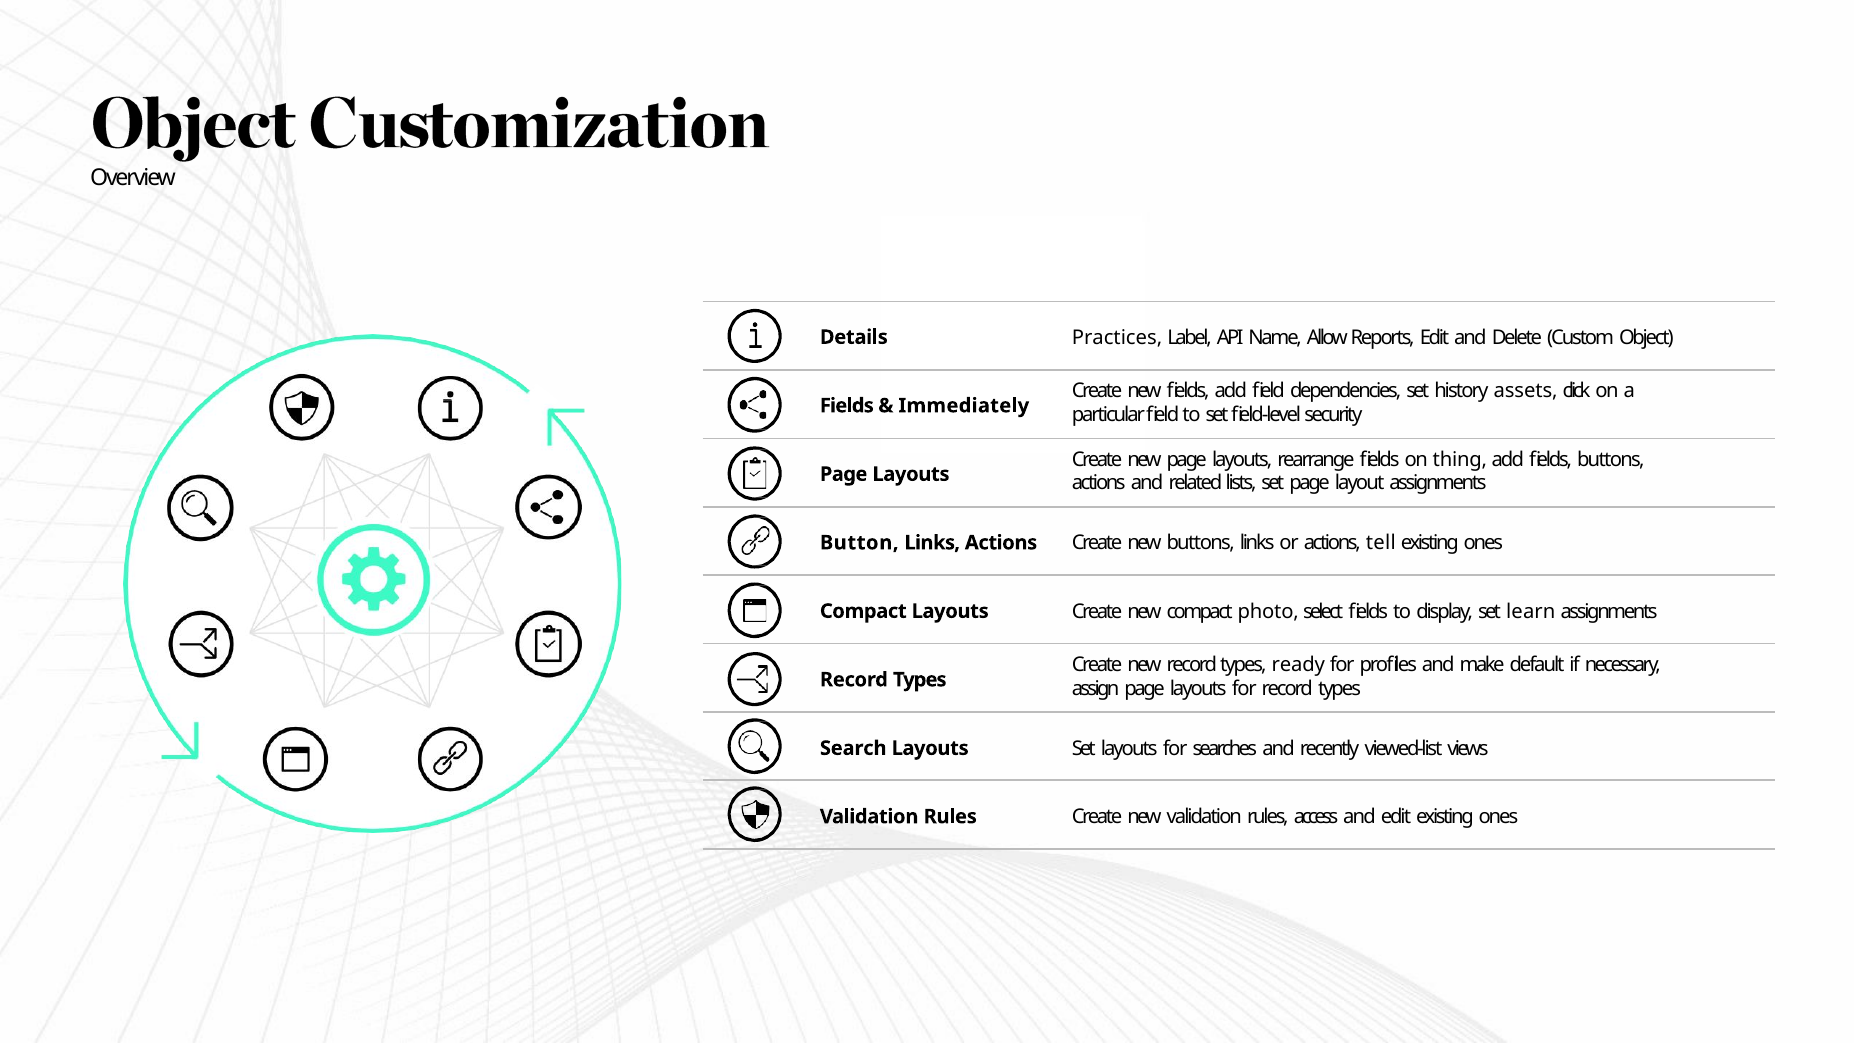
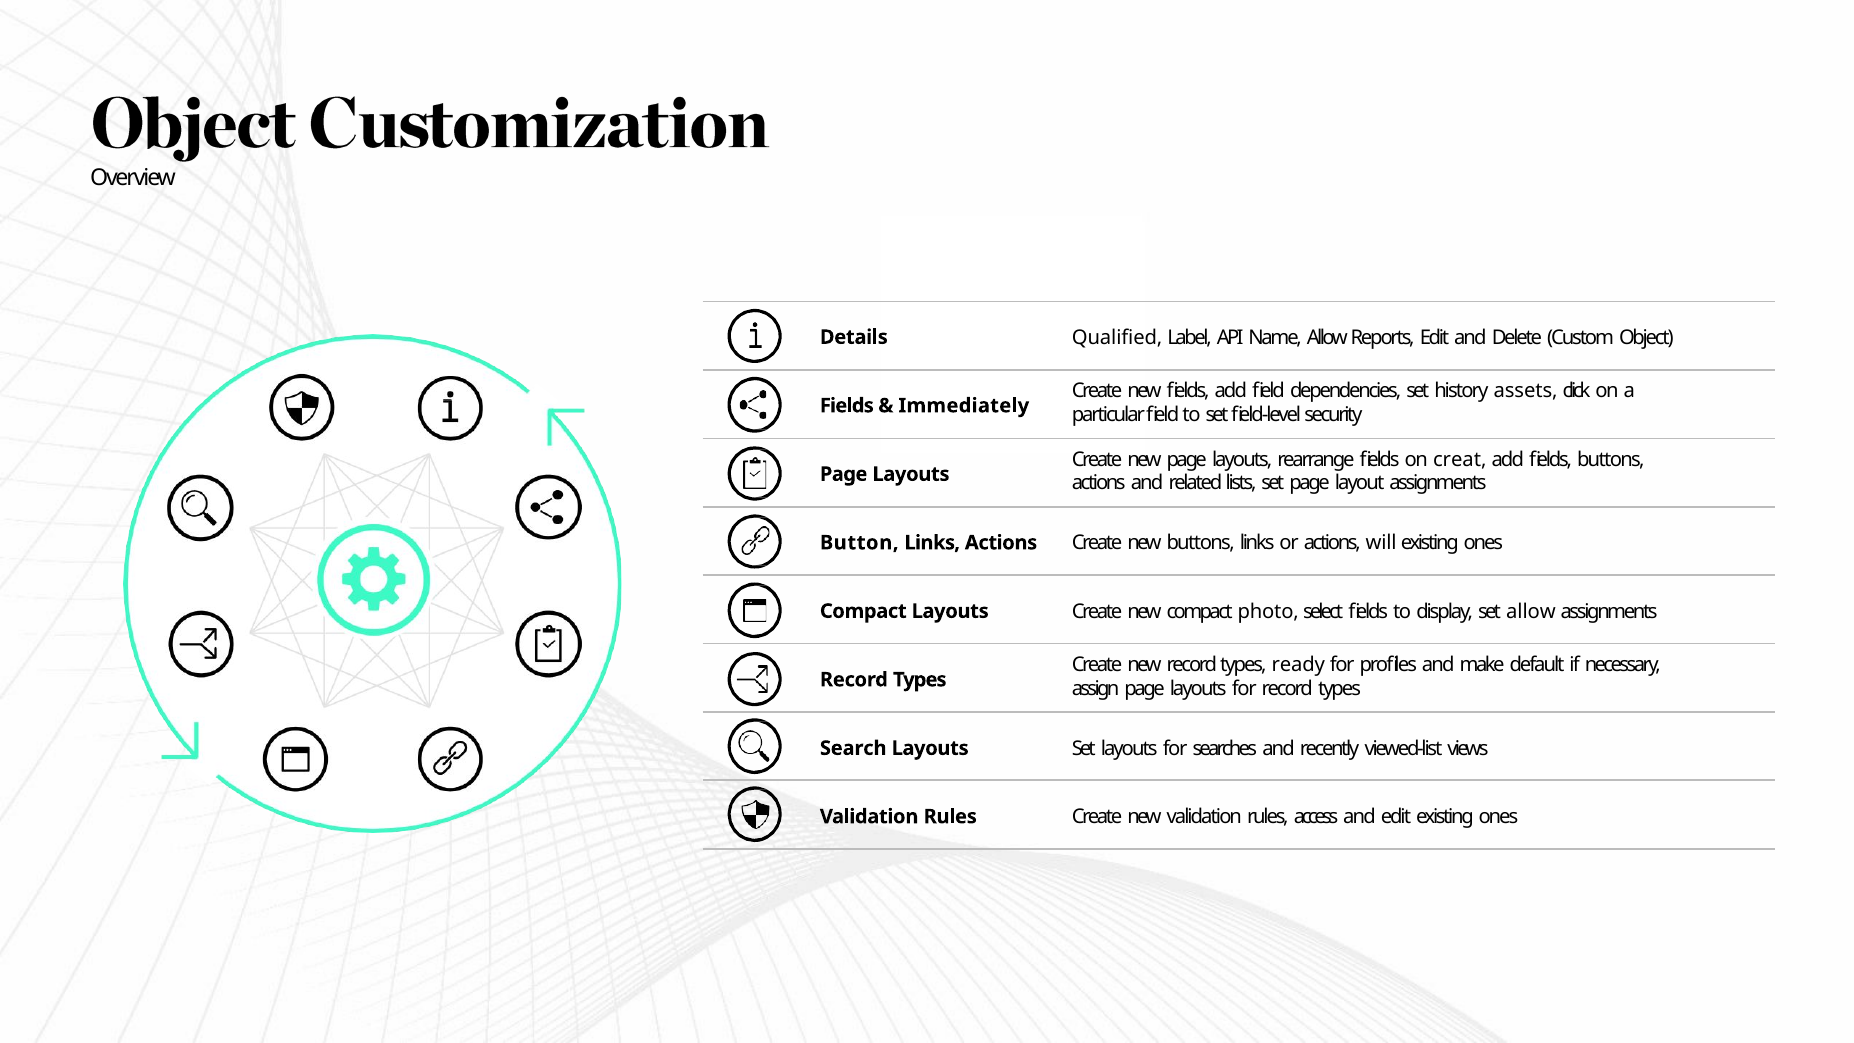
Practices: Practices -> Qualified
thing: thing -> creat
tell: tell -> will
set learn: learn -> allow
